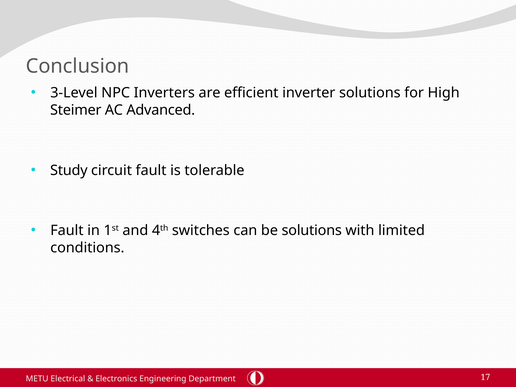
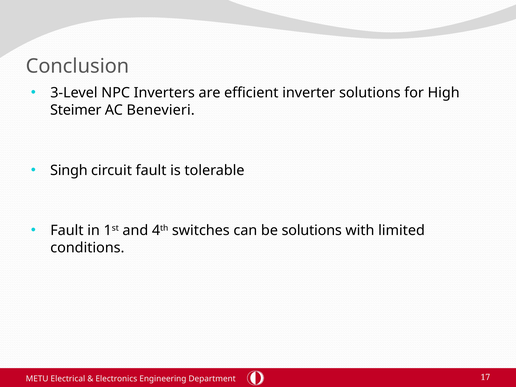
Advanced: Advanced -> Benevieri
Study: Study -> Singh
